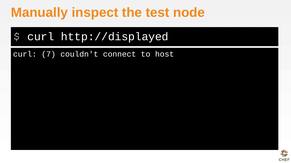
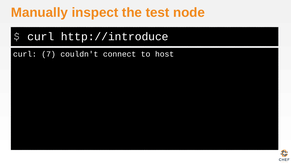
http://displayed: http://displayed -> http://introduce
